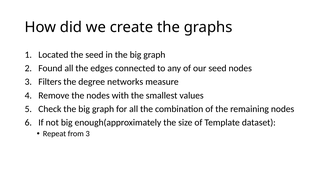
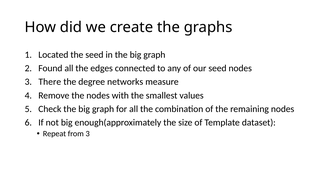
Filters: Filters -> There
